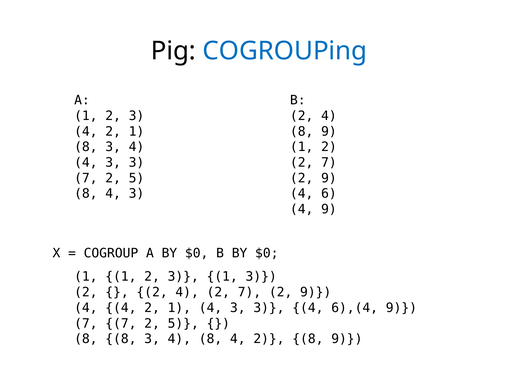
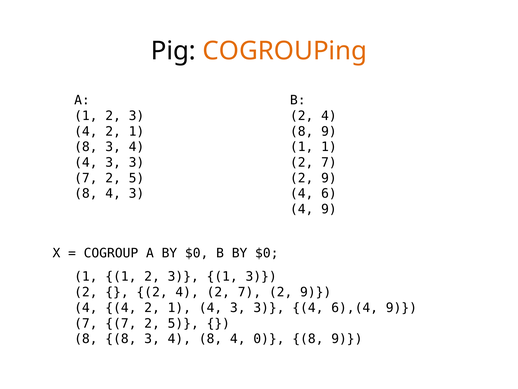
COGROUPing colour: blue -> orange
2 at (329, 147): 2 -> 1
8 4 2: 2 -> 0
